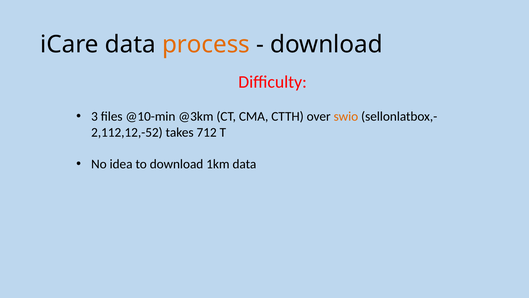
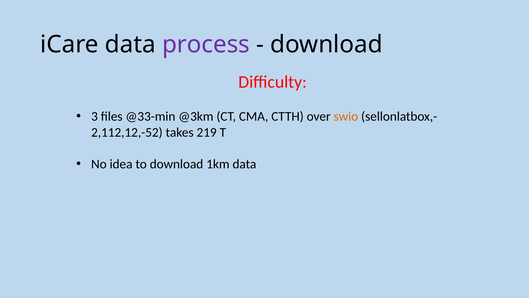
process colour: orange -> purple
@10-min: @10-min -> @33-min
712: 712 -> 219
